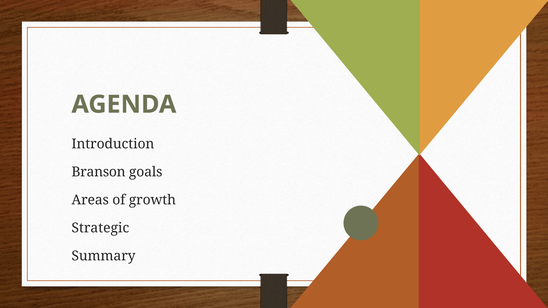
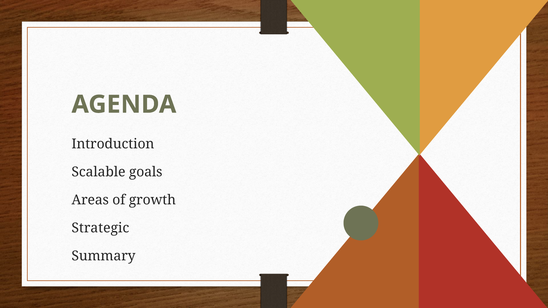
Branson: Branson -> Scalable
